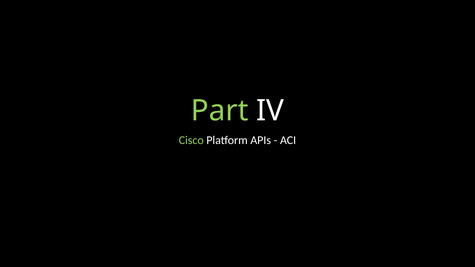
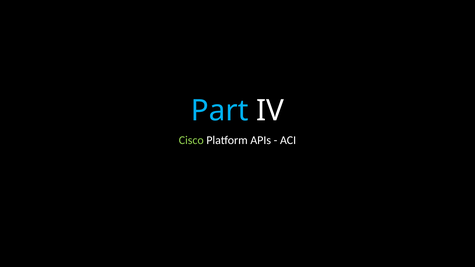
Part colour: light green -> light blue
